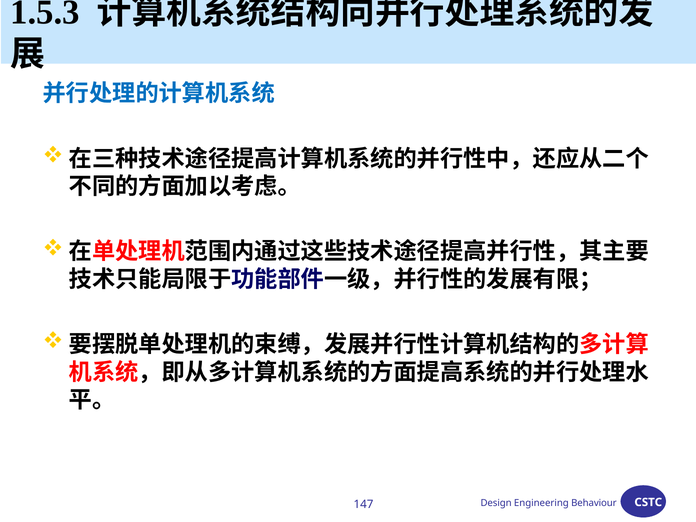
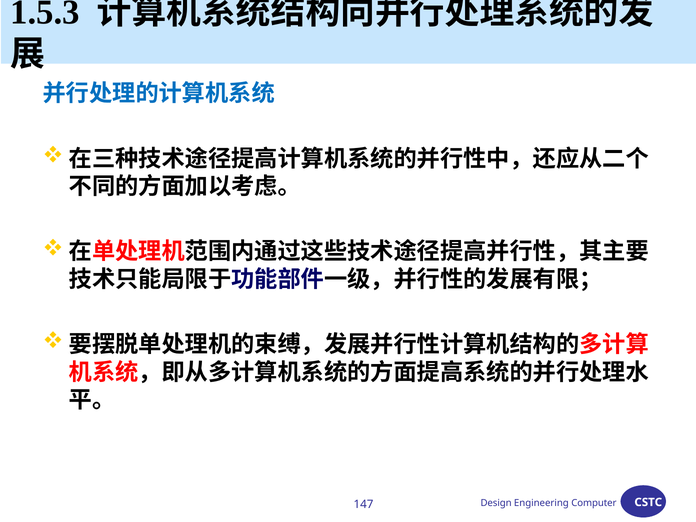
Behaviour: Behaviour -> Computer
